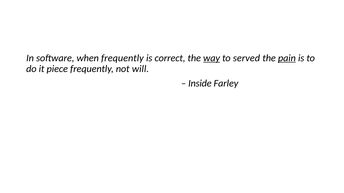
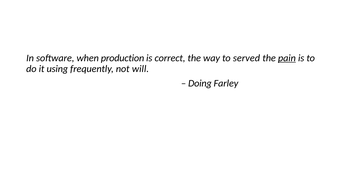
when frequently: frequently -> production
way underline: present -> none
piece: piece -> using
Inside: Inside -> Doing
